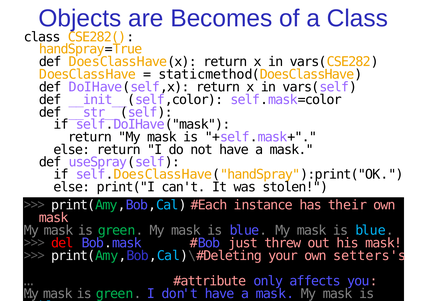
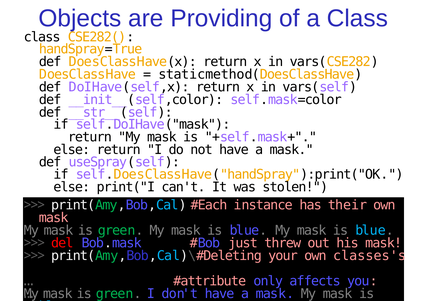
Becomes: Becomes -> Providing
setters's: setters's -> classes's
